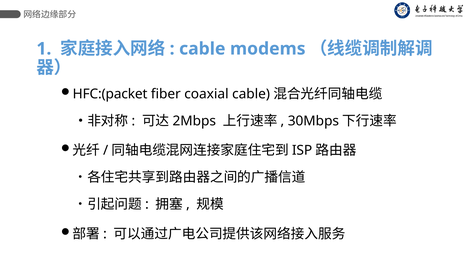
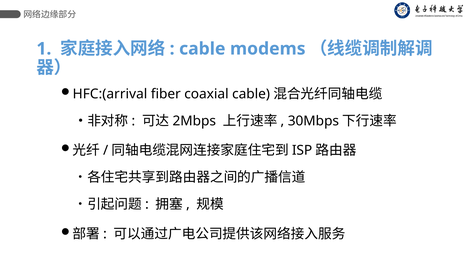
HFC:(packet: HFC:(packet -> HFC:(arrival
